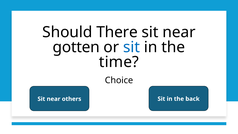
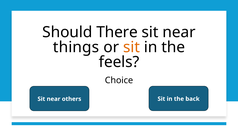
gotten: gotten -> things
sit at (131, 47) colour: blue -> orange
time: time -> feels
